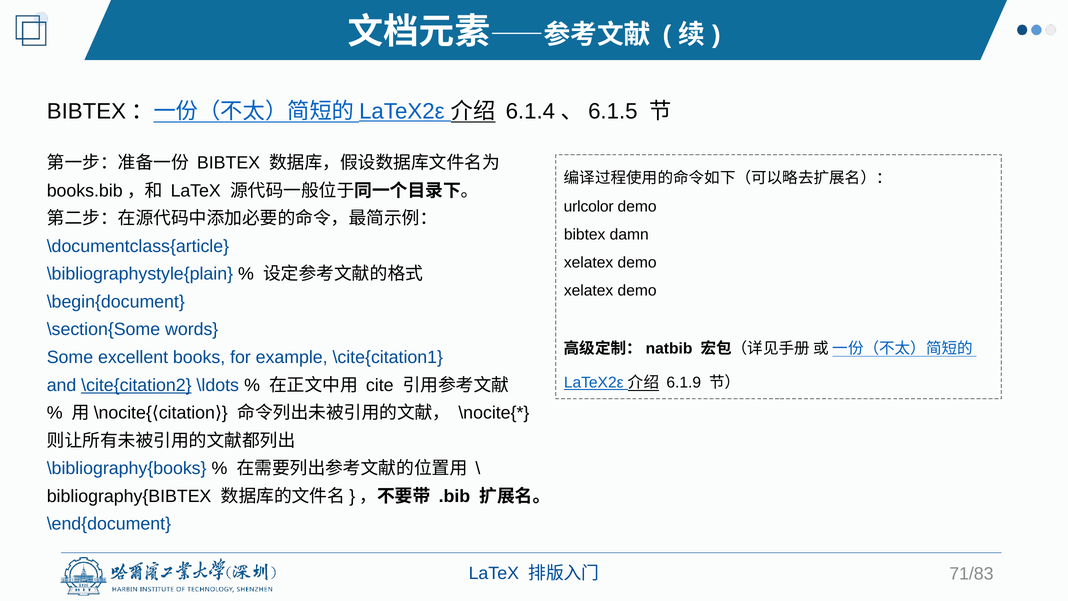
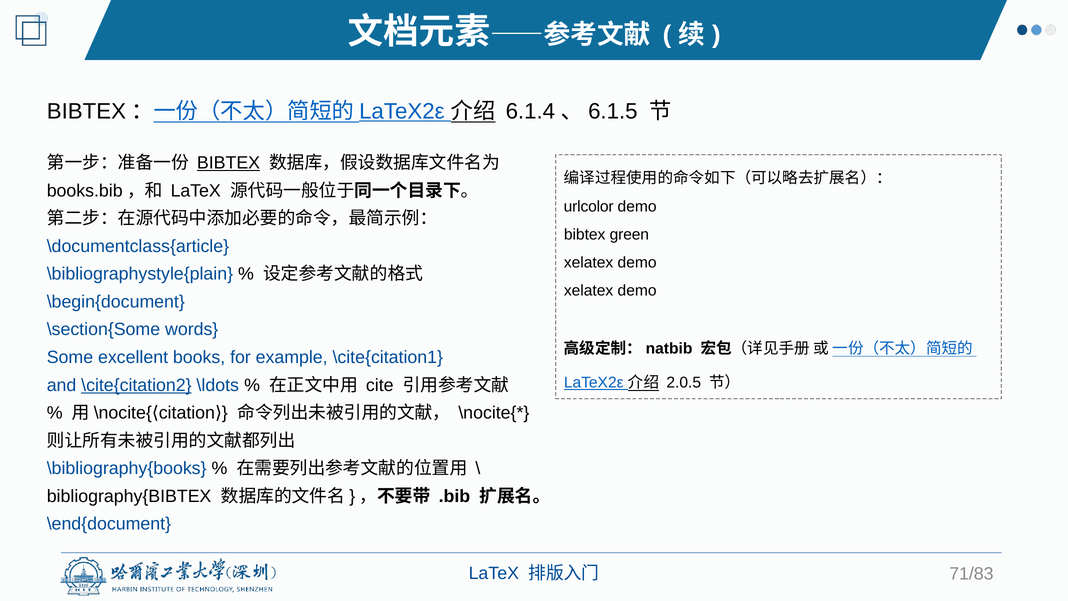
BIBTEX at (229, 163) underline: none -> present
damn: damn -> green
6.1.9: 6.1.9 -> 2.0.5
